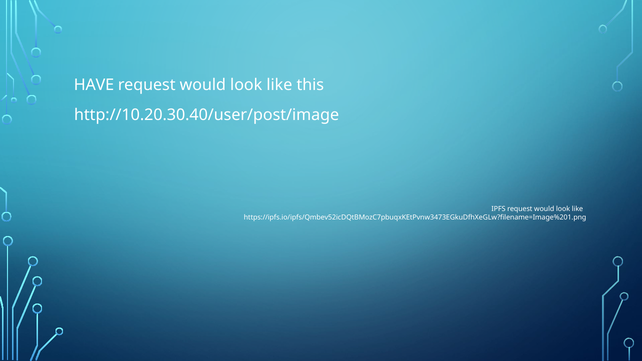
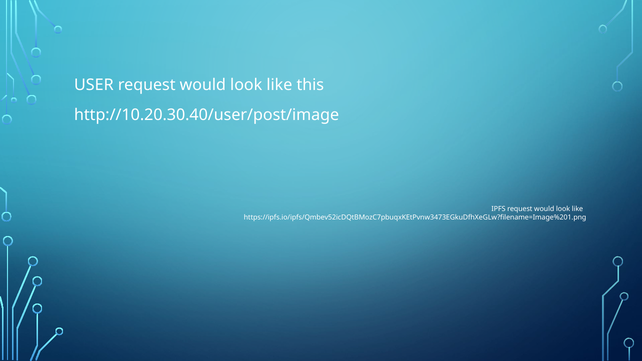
HAVE: HAVE -> USER
